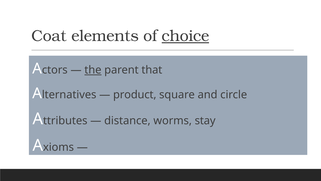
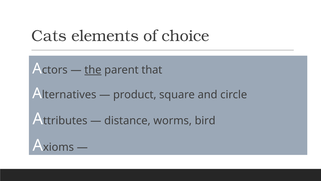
Coat: Coat -> Cats
choice underline: present -> none
stay: stay -> bird
